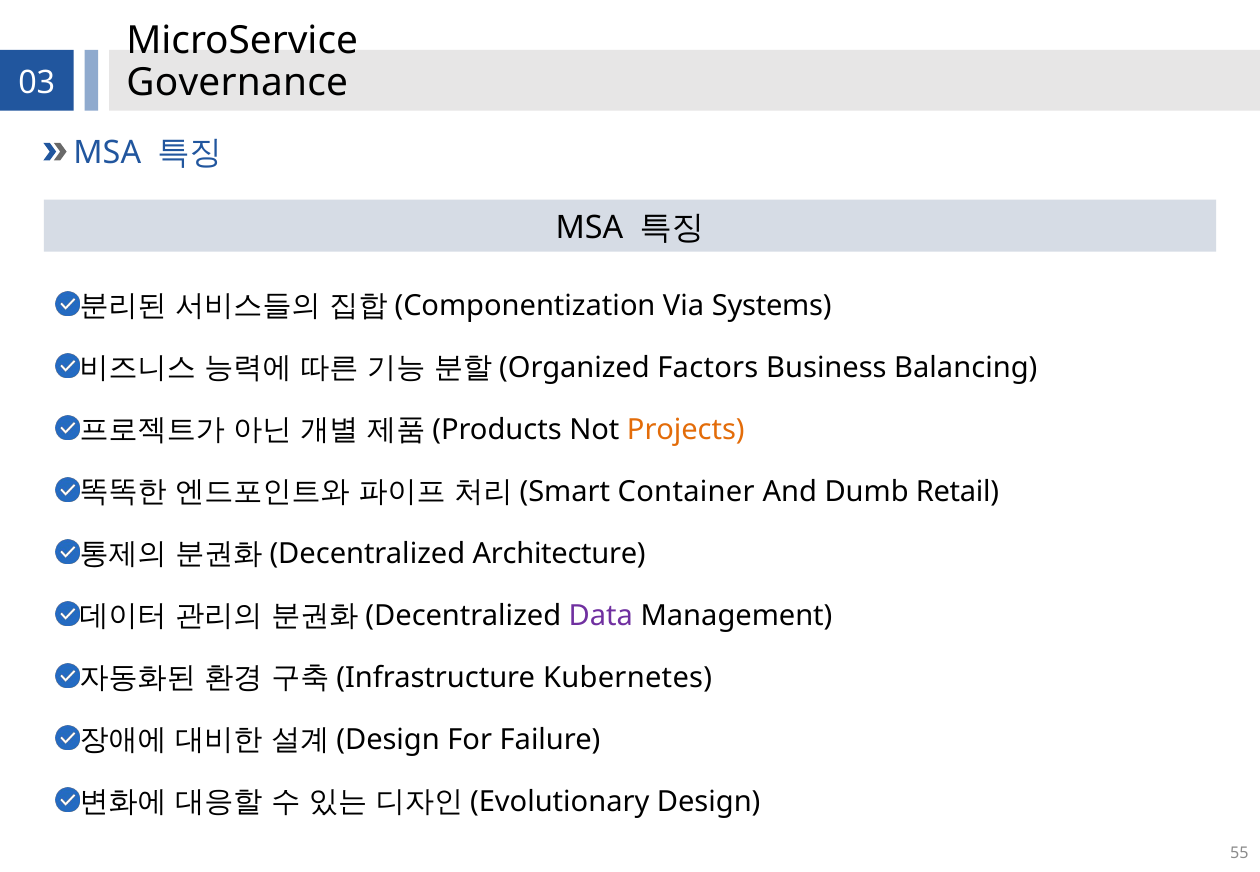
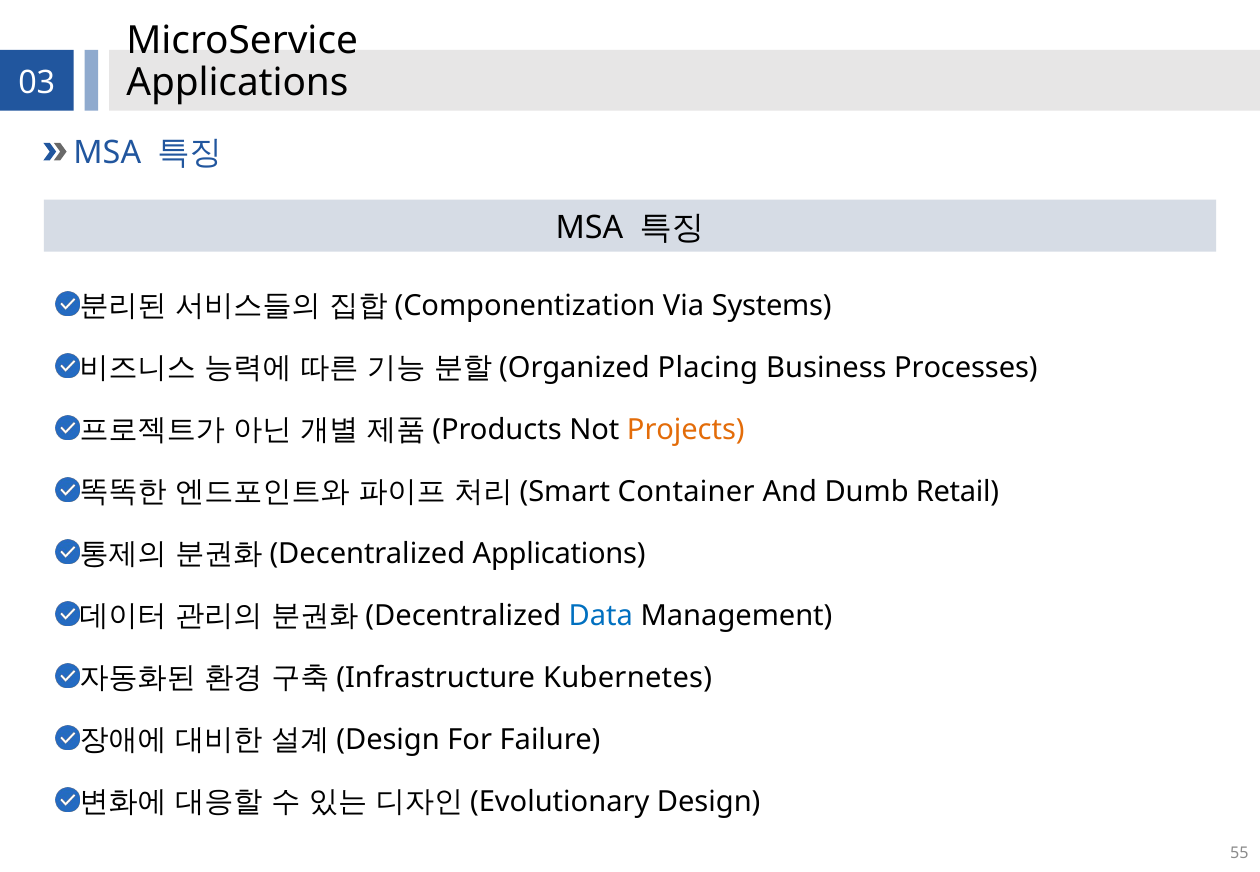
Governance at (237, 82): Governance -> Applications
Factors: Factors -> Placing
Balancing: Balancing -> Processes
Architecture at (559, 554): Architecture -> Applications
Data colour: purple -> blue
